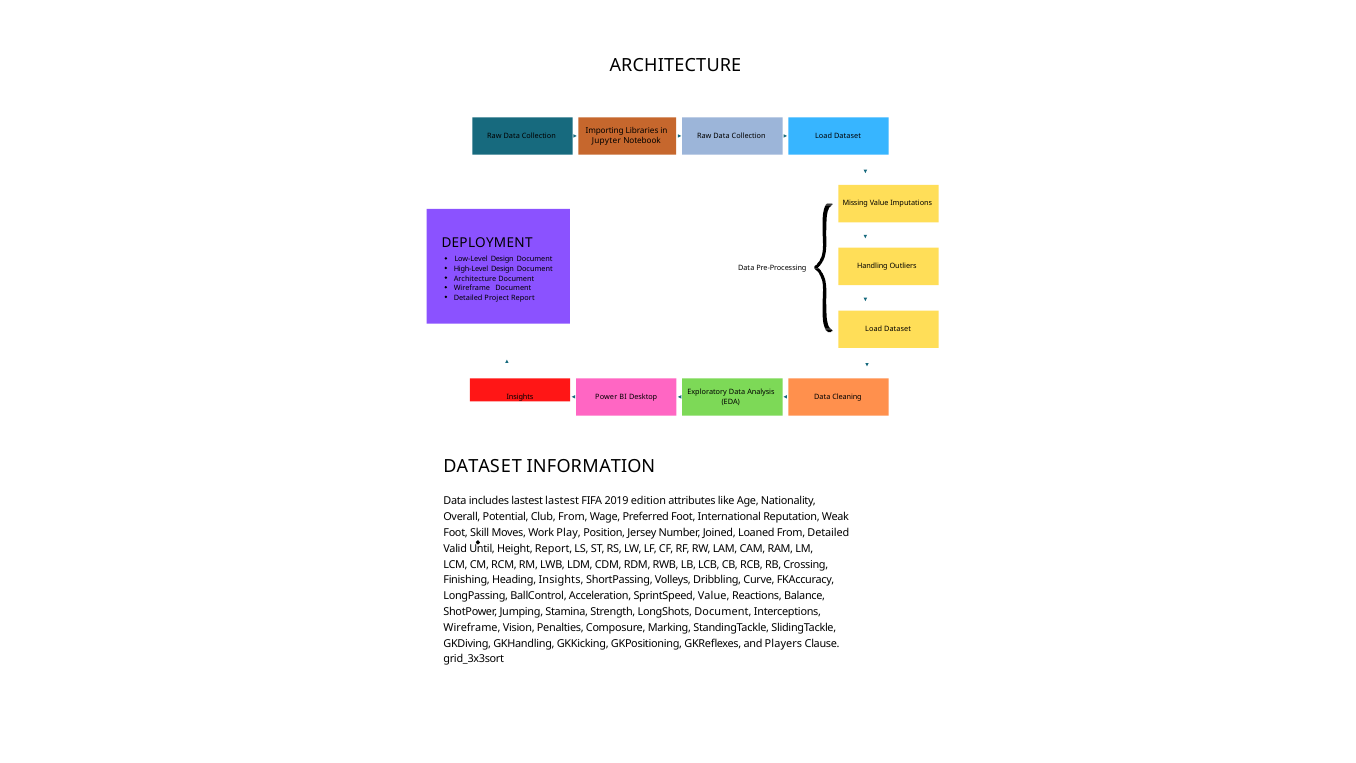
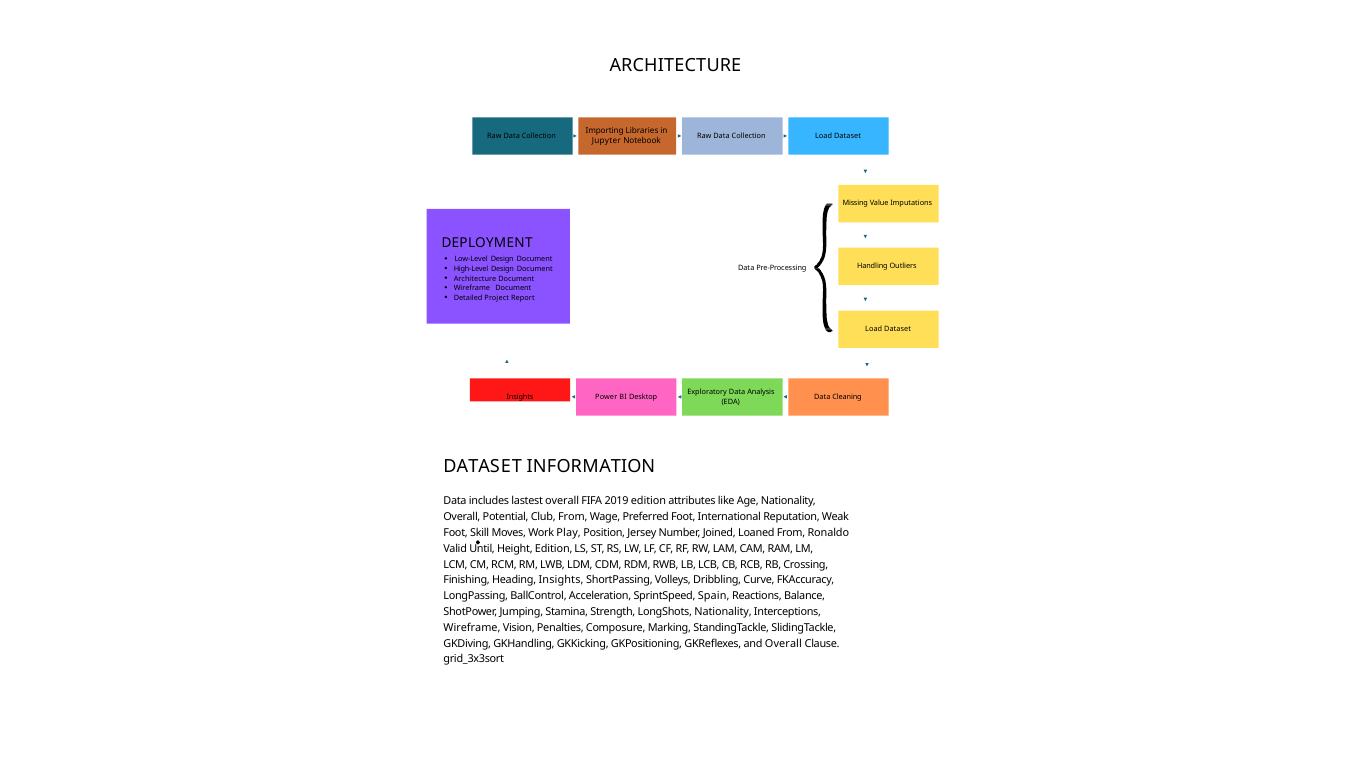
lastest lastest: lastest -> overall
From Detailed: Detailed -> Ronaldo
Height Report: Report -> Edition
SprintSpeed Value: Value -> Spain
LongShots Document: Document -> Nationality
and Players: Players -> Overall
